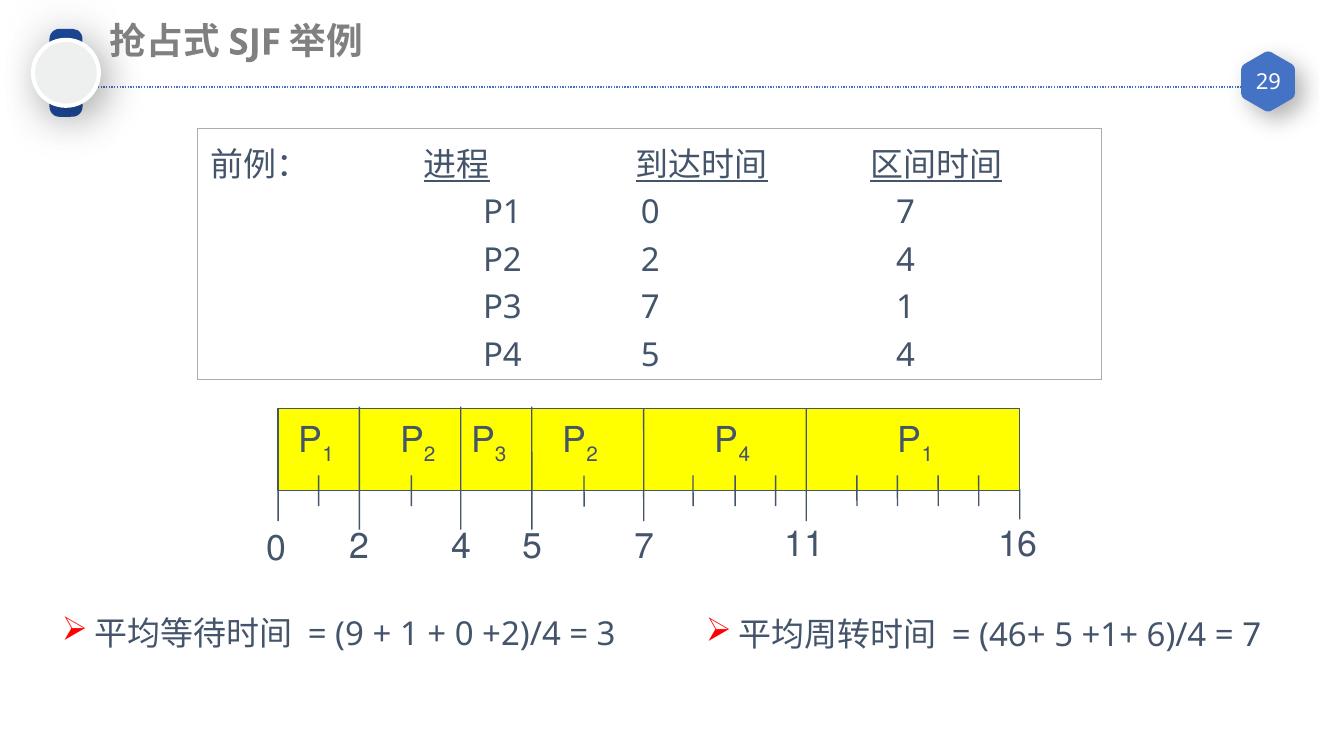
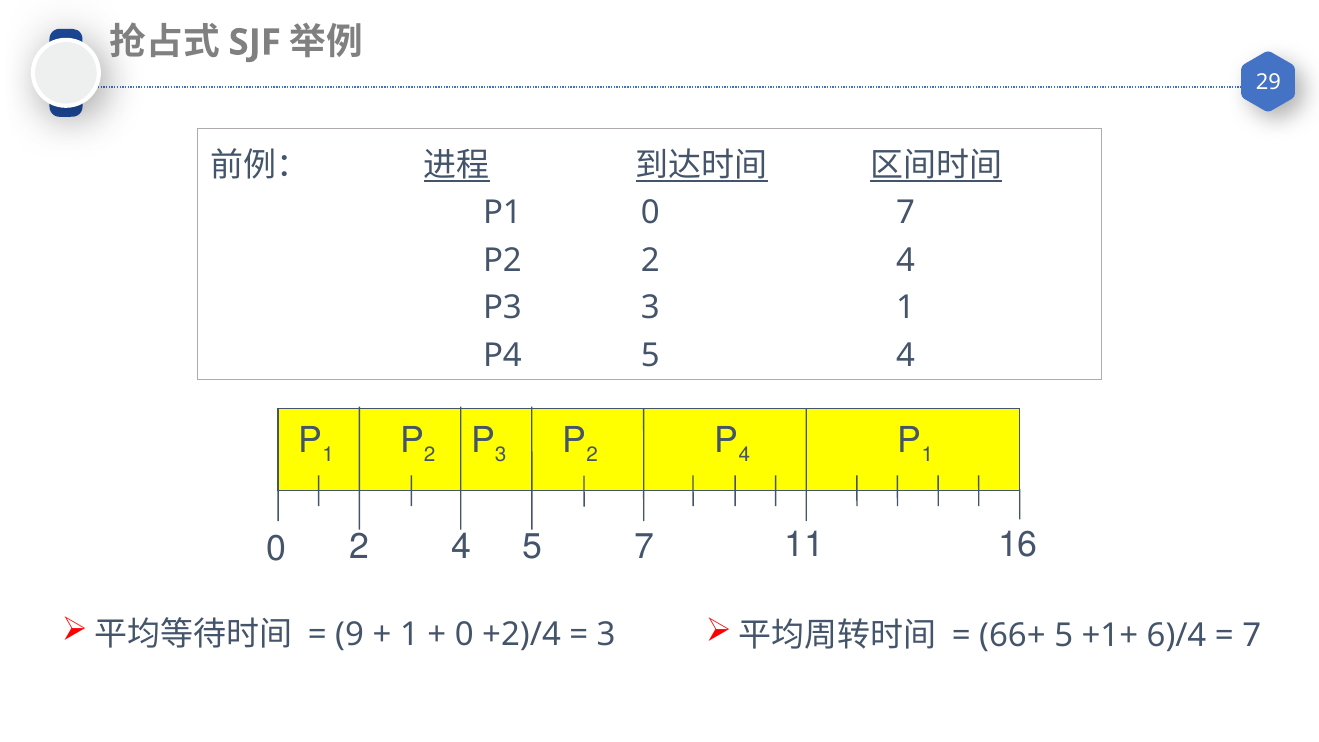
P3 7: 7 -> 3
46+: 46+ -> 66+
